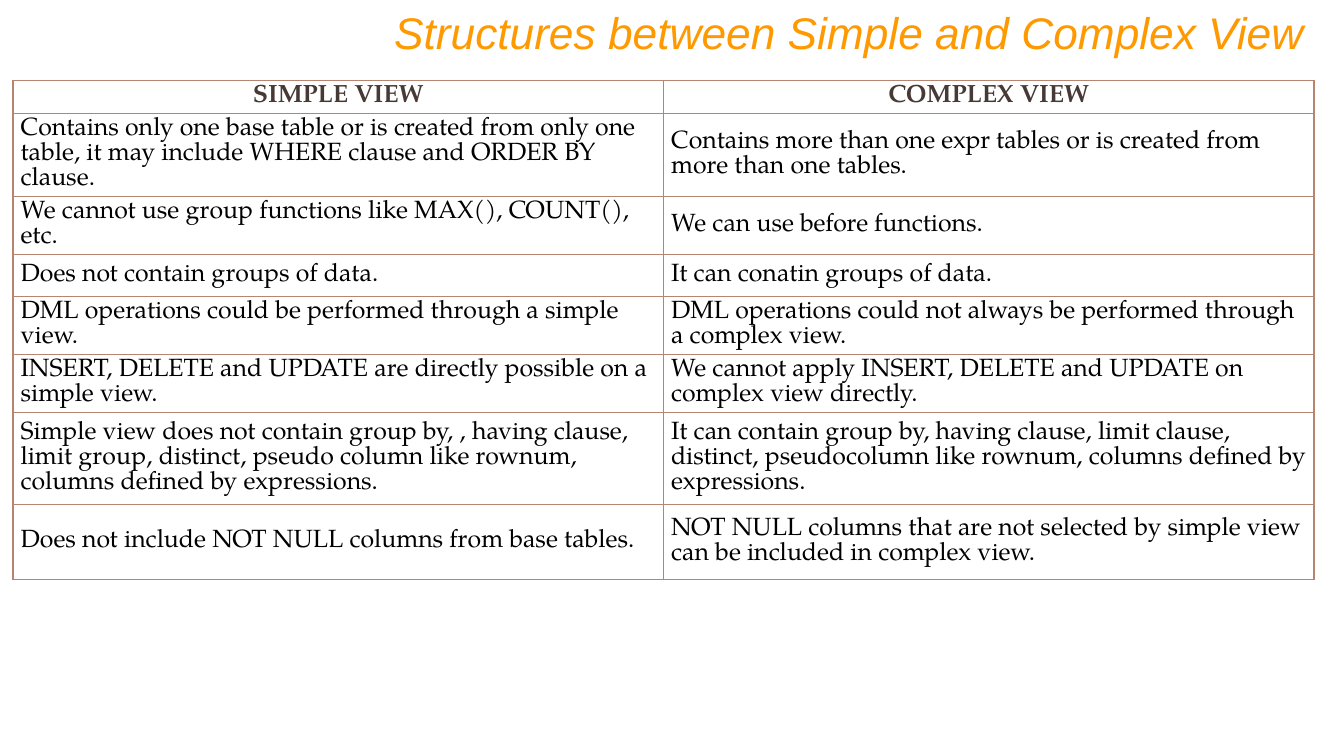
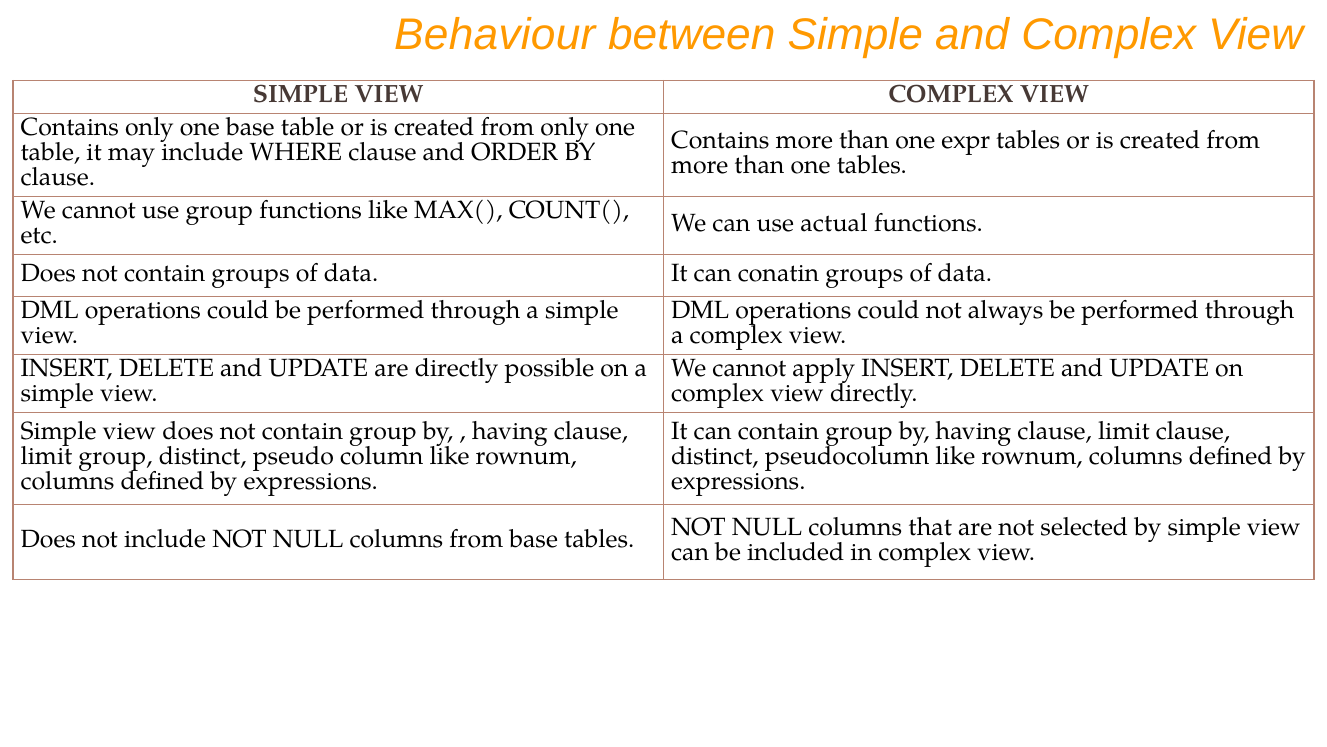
Structures: Structures -> Behaviour
before: before -> actual
